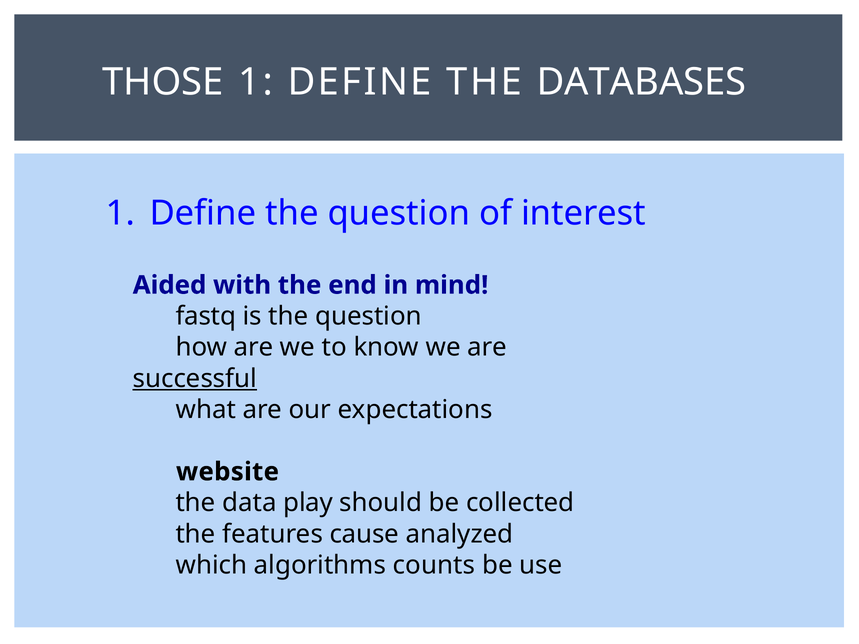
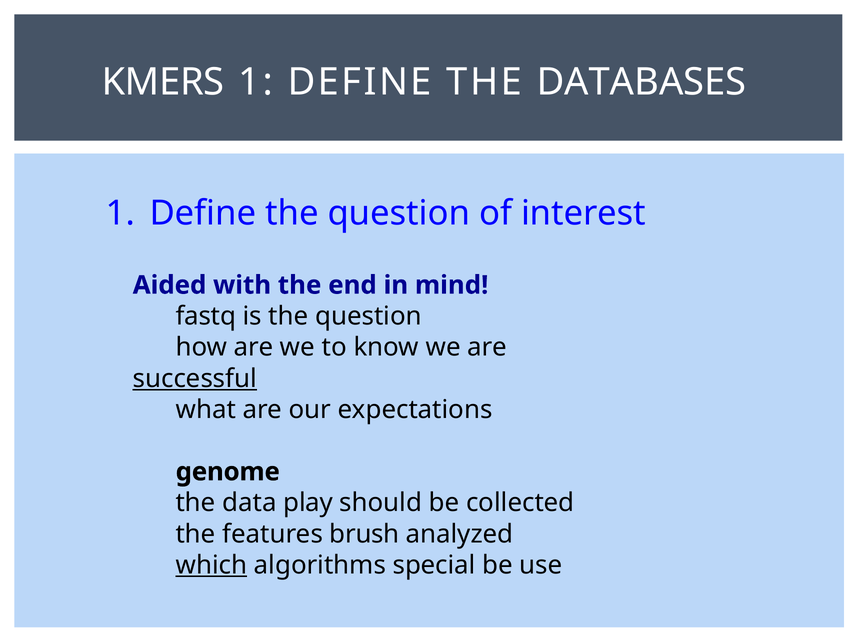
THOSE: THOSE -> KMERS
website: website -> genome
cause: cause -> brush
which underline: none -> present
counts: counts -> special
